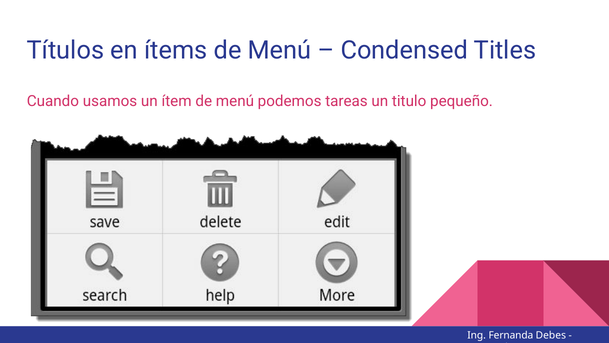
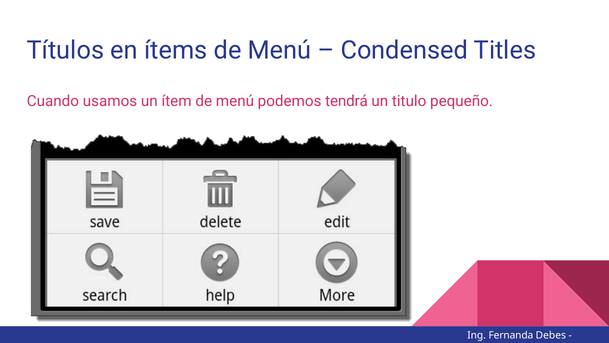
tareas: tareas -> tendrá
